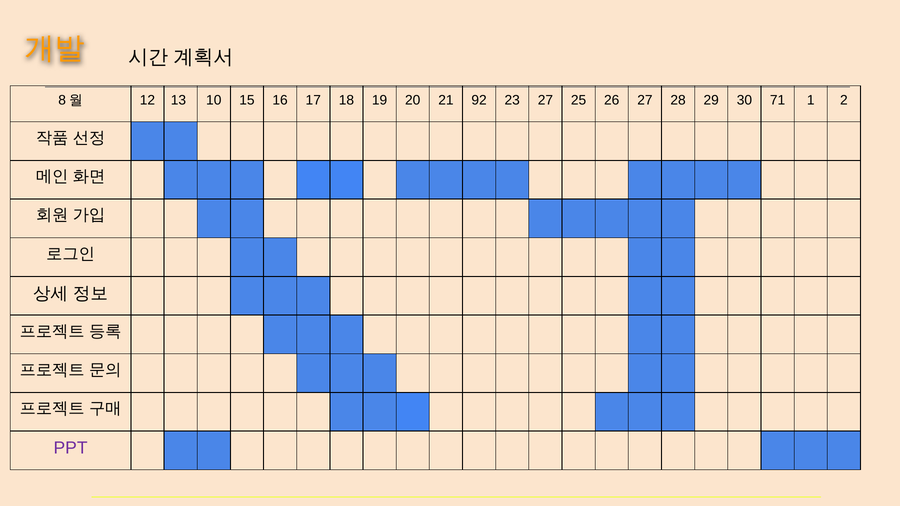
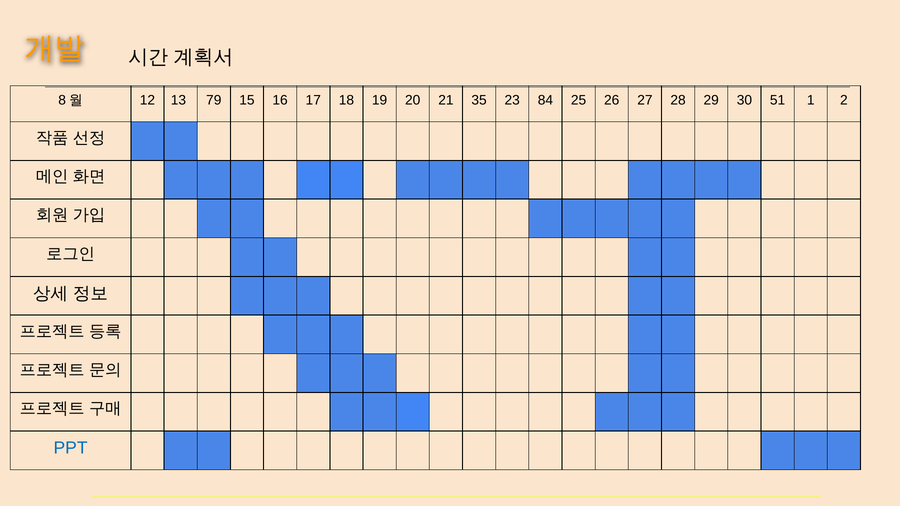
10: 10 -> 79
92: 92 -> 35
23 27: 27 -> 84
71: 71 -> 51
PPT colour: purple -> blue
